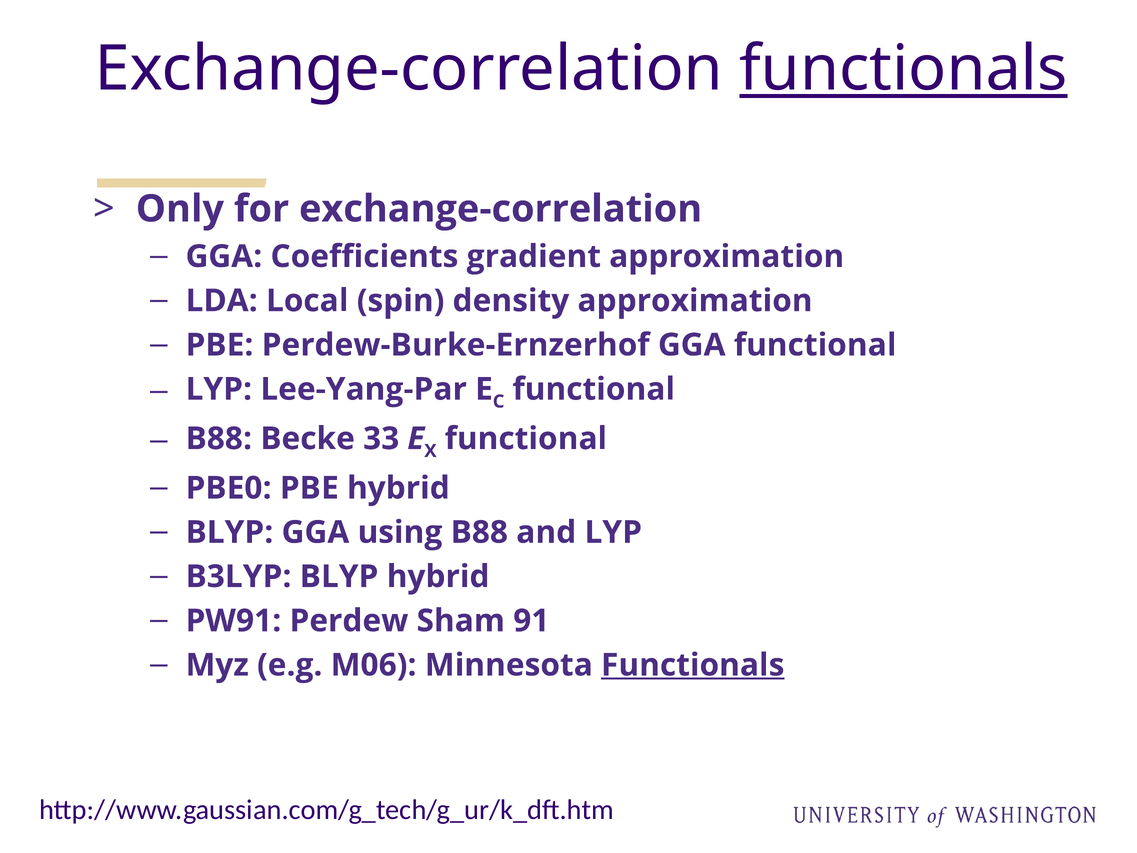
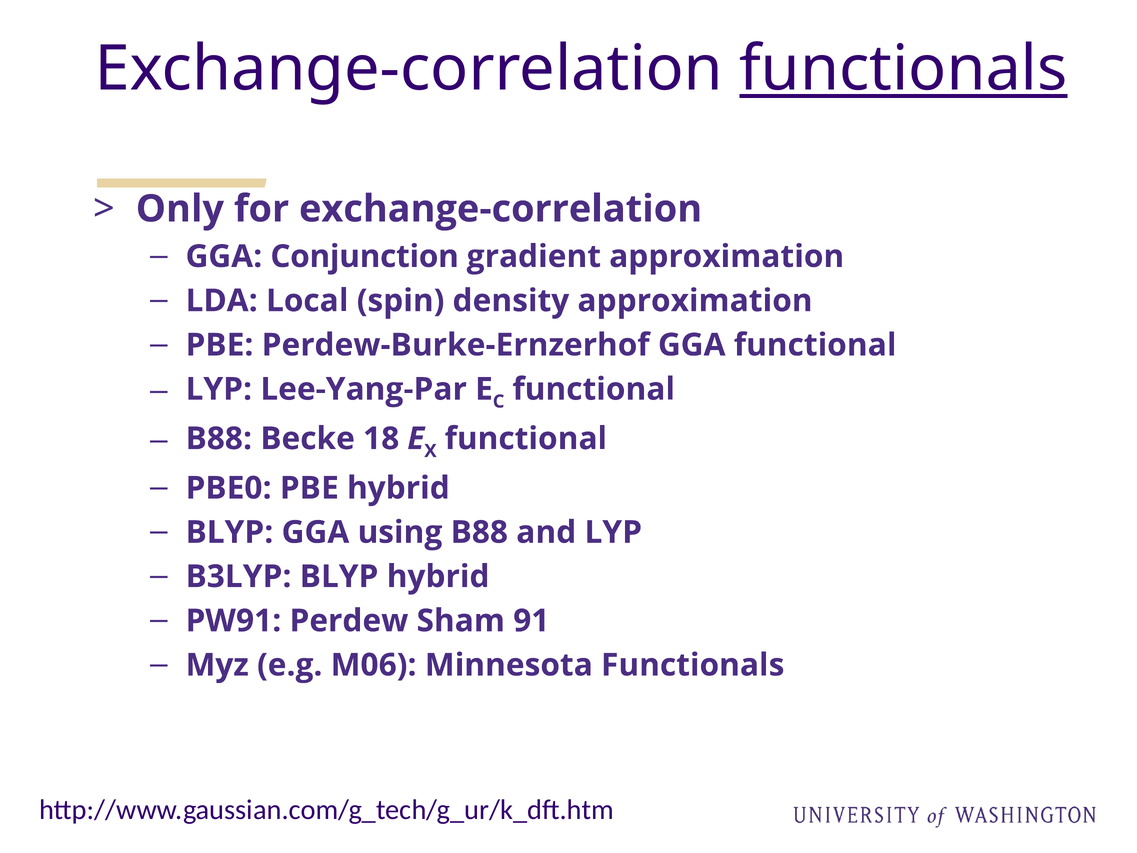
Coefficients: Coefficients -> Conjunction
33: 33 -> 18
Functionals at (693, 665) underline: present -> none
